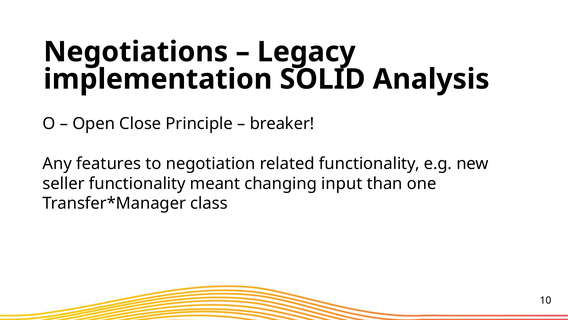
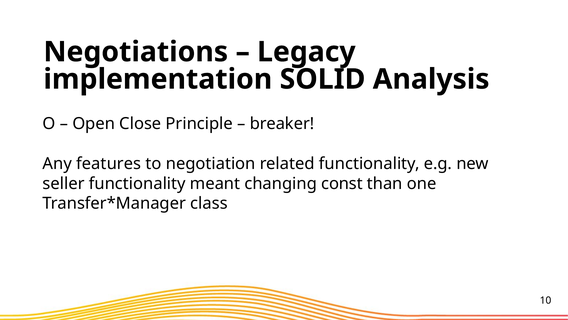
input: input -> const
